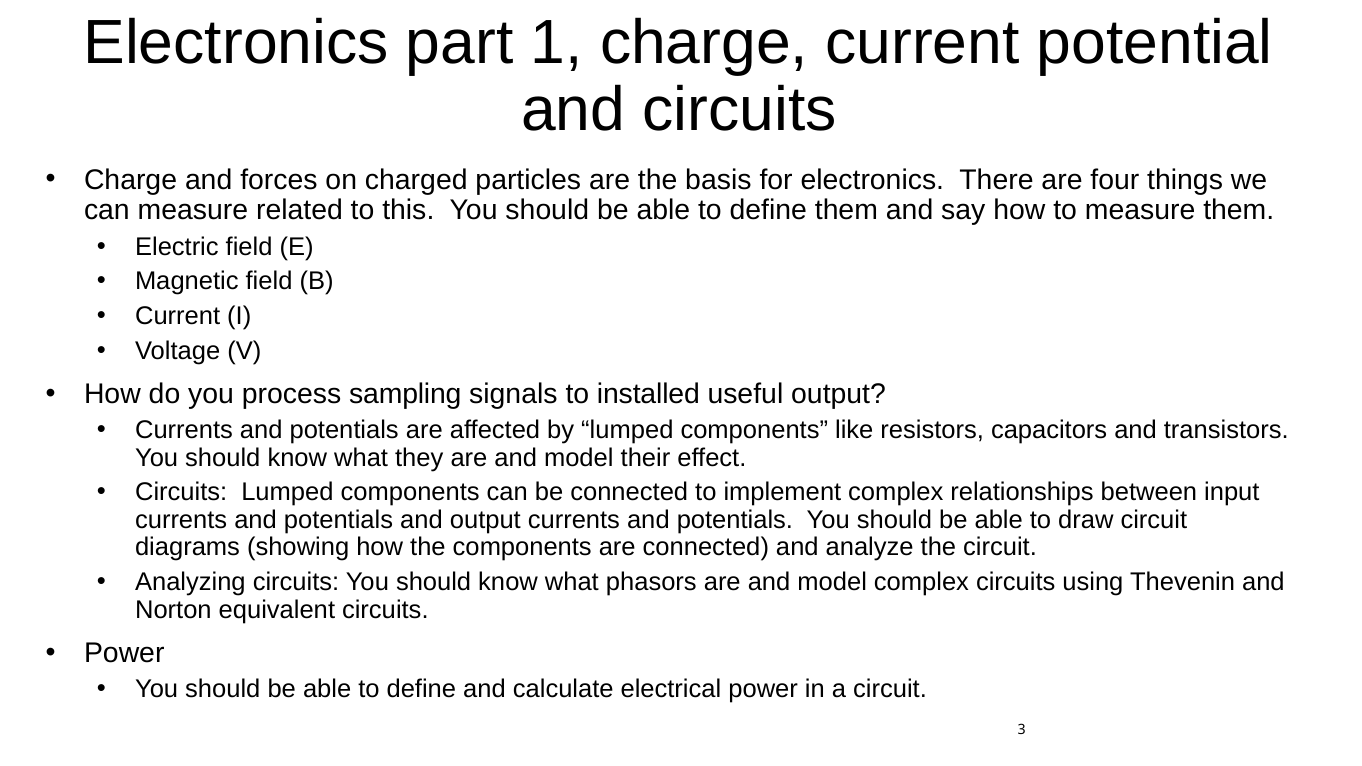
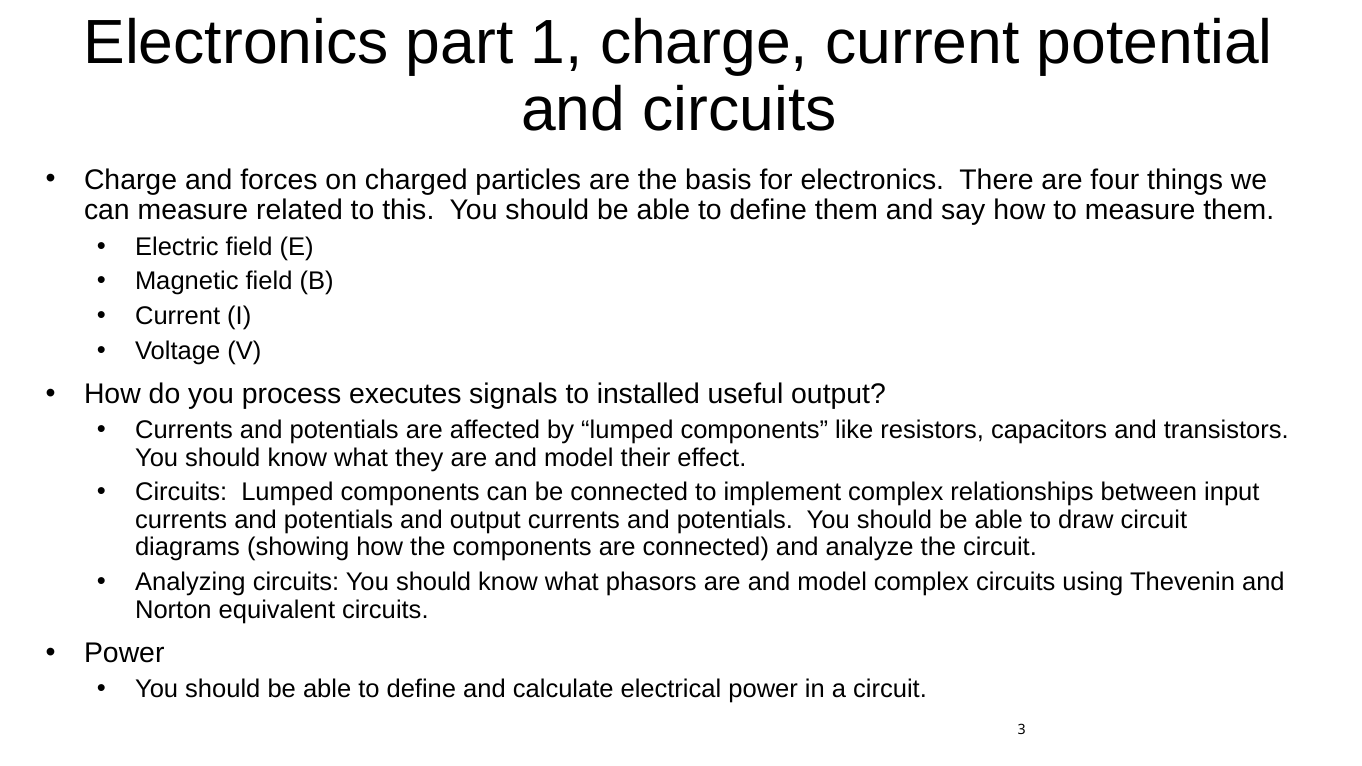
sampling: sampling -> executes
